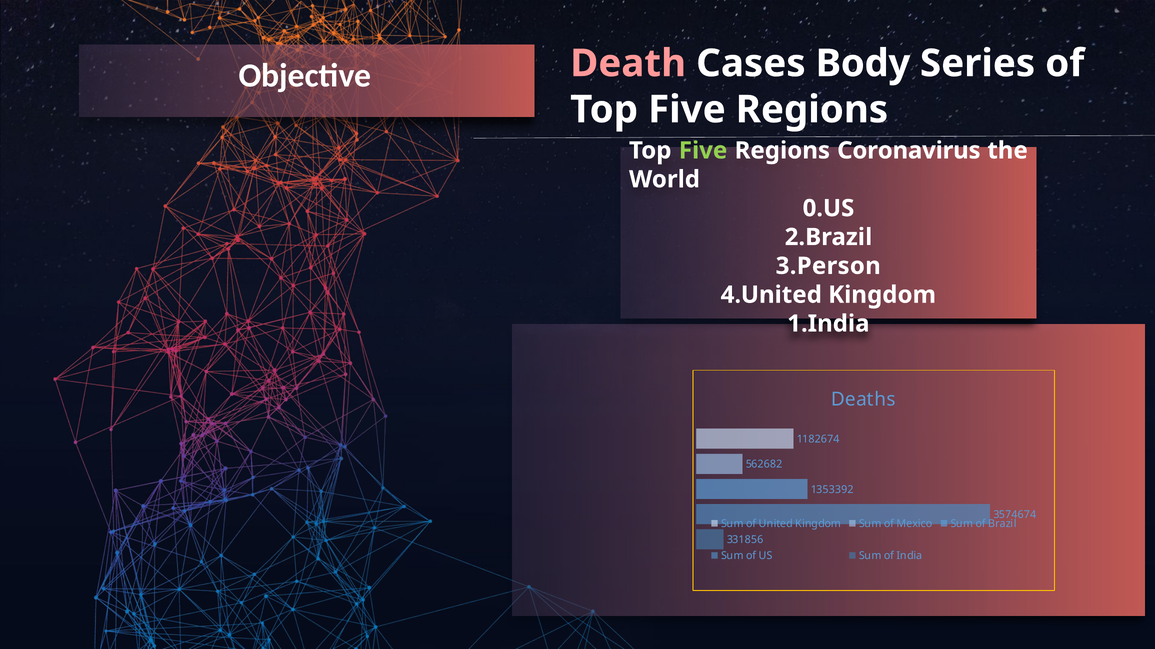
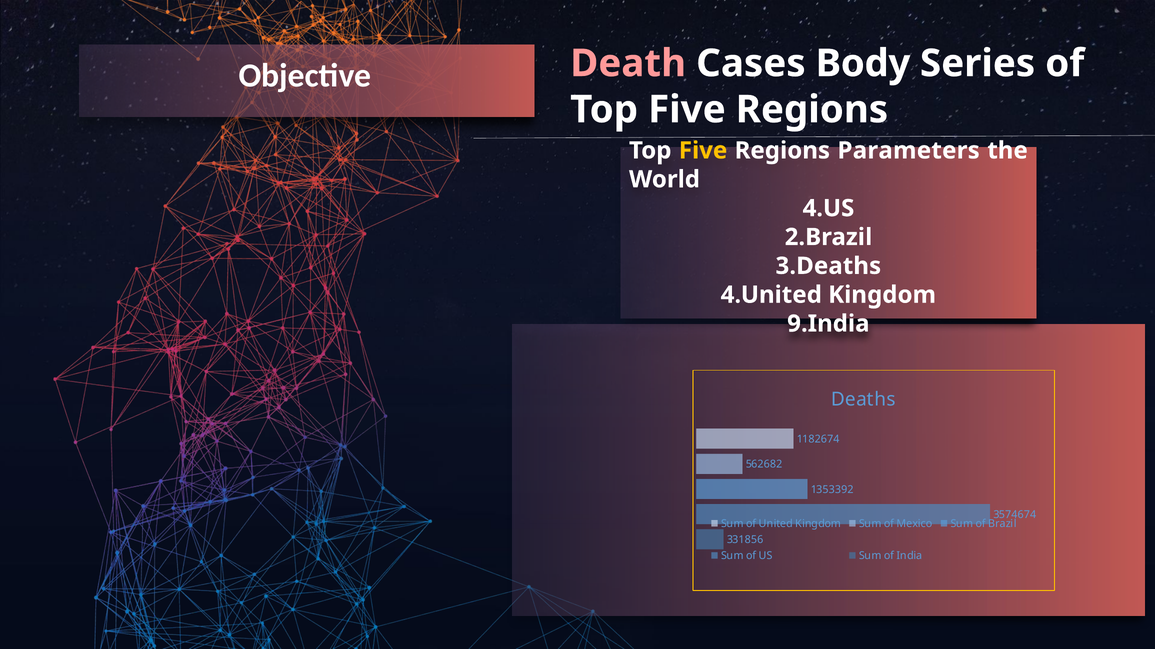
Five at (703, 151) colour: light green -> yellow
Coronavirus: Coronavirus -> Parameters
0.US: 0.US -> 4.US
3.Person: 3.Person -> 3.Deaths
1.India: 1.India -> 9.India
